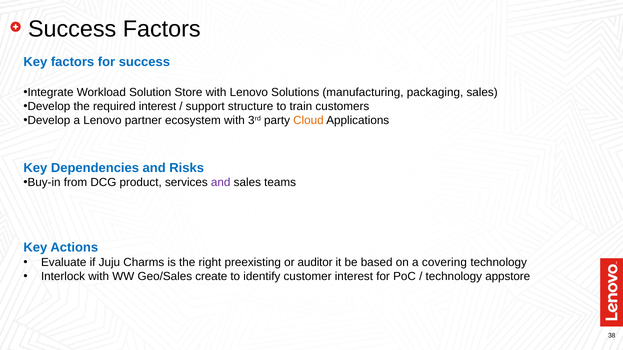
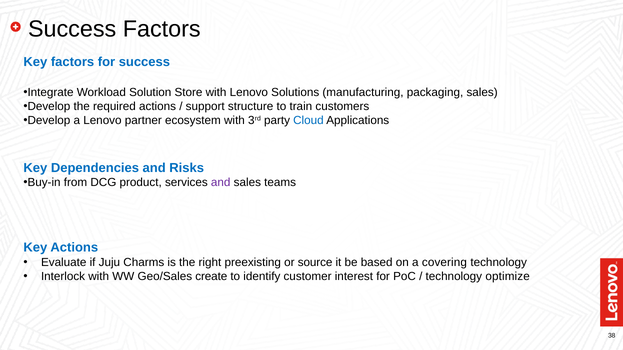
required interest: interest -> actions
Cloud colour: orange -> blue
auditor: auditor -> source
appstore: appstore -> optimize
